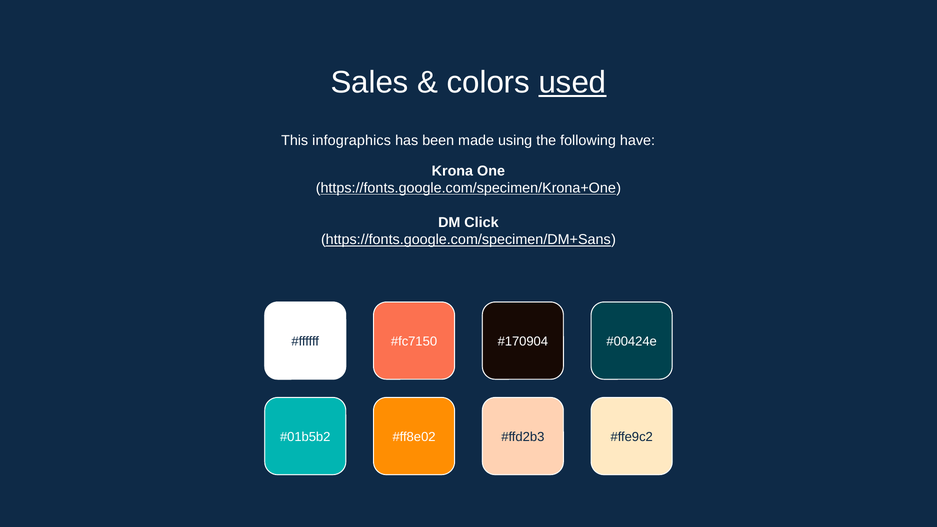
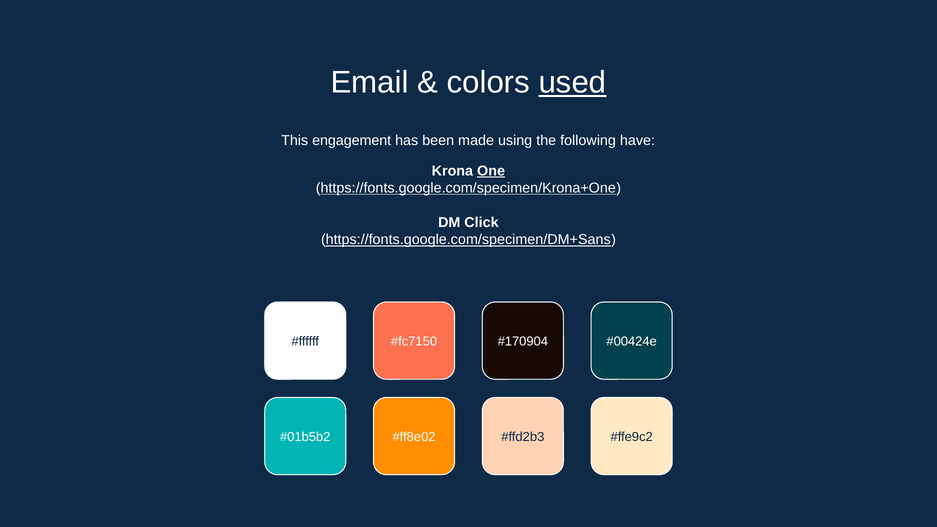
Sales: Sales -> Email
infographics: infographics -> engagement
One underline: none -> present
